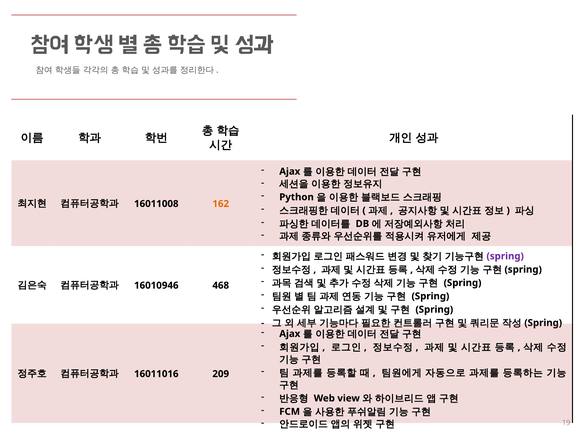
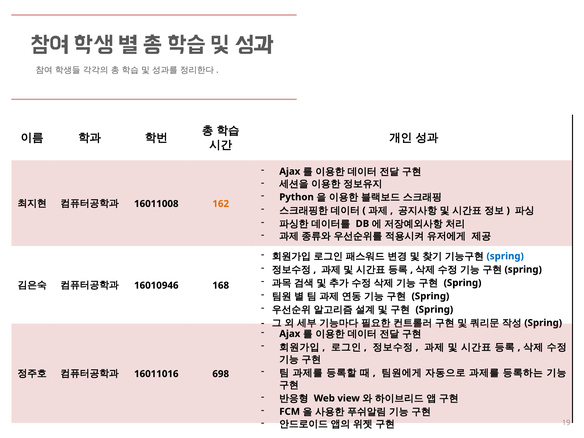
spring at (505, 256) colour: purple -> blue
468: 468 -> 168
209: 209 -> 698
